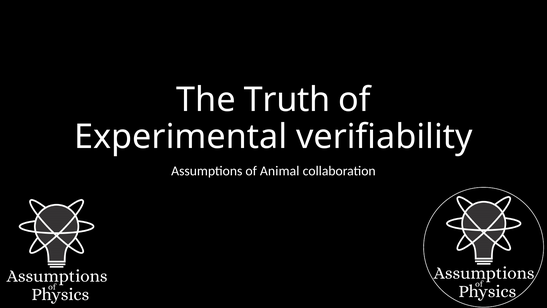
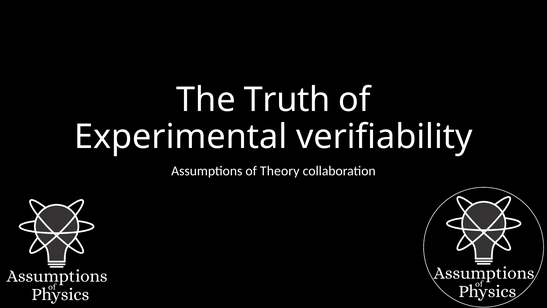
Animal: Animal -> Theory
